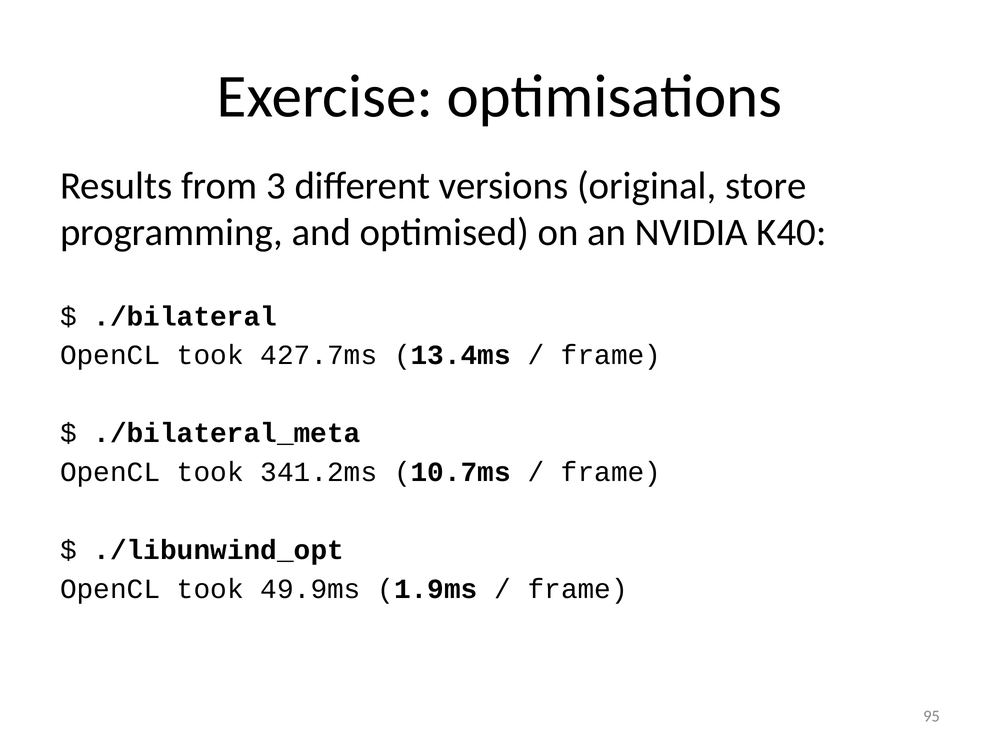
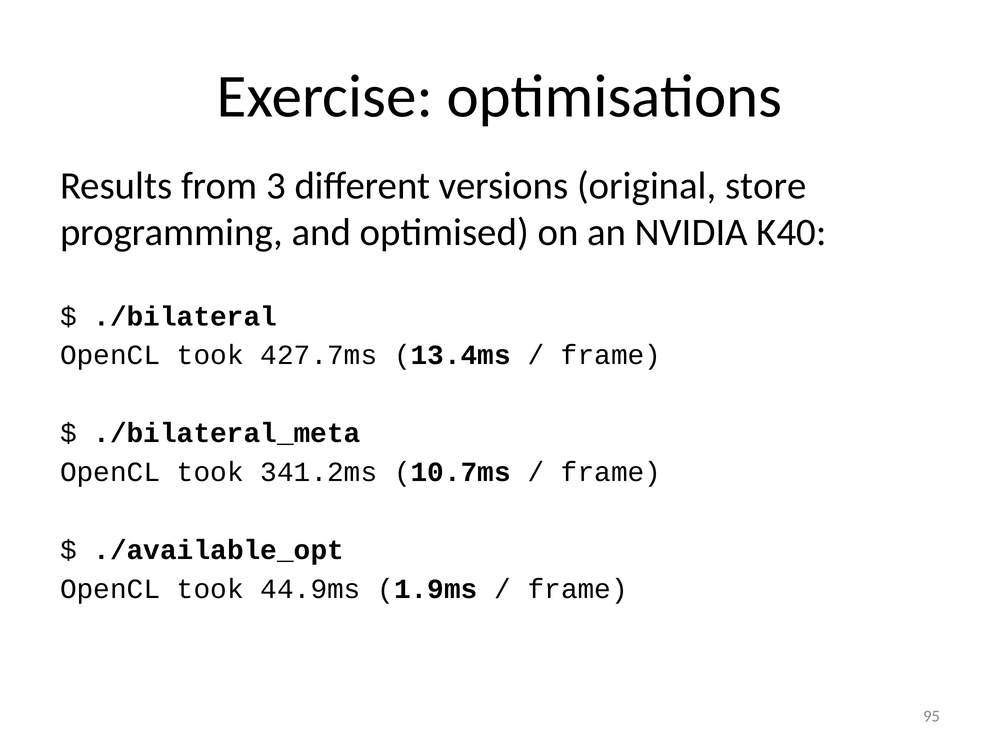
./libunwind_opt: ./libunwind_opt -> ./available_opt
49.9ms: 49.9ms -> 44.9ms
